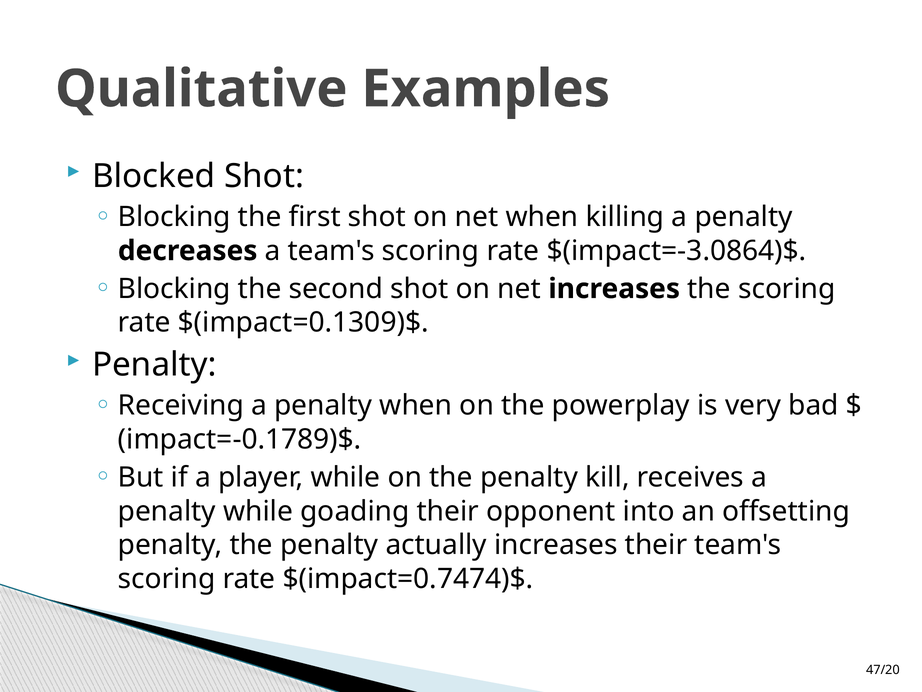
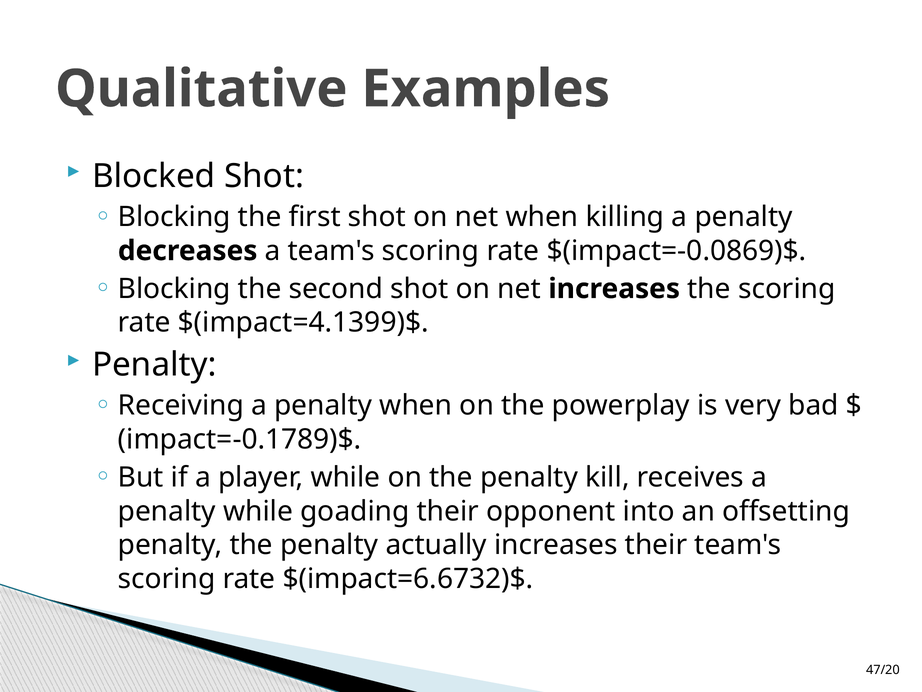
$(impact=-3.0864)$: $(impact=-3.0864)$ -> $(impact=-0.0869)$
$(impact=0.1309)$: $(impact=0.1309)$ -> $(impact=4.1399)$
$(impact=0.7474)$: $(impact=0.7474)$ -> $(impact=6.6732)$
